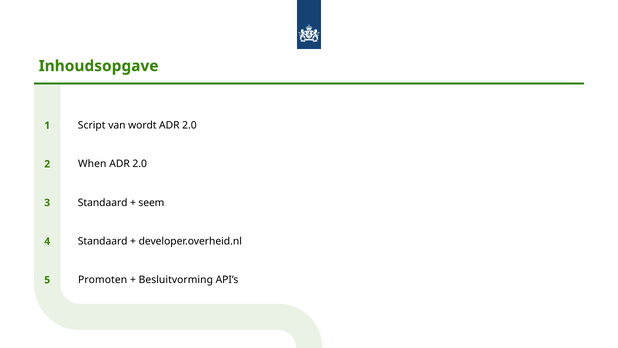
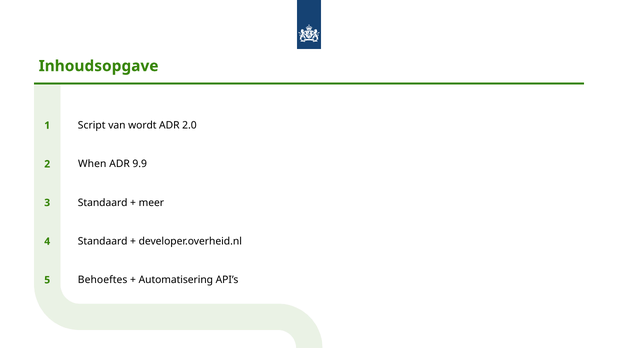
2.0 at (140, 164): 2.0 -> 9.9
seem: seem -> meer
Promoten: Promoten -> Behoeftes
Besluitvorming: Besluitvorming -> Automatisering
